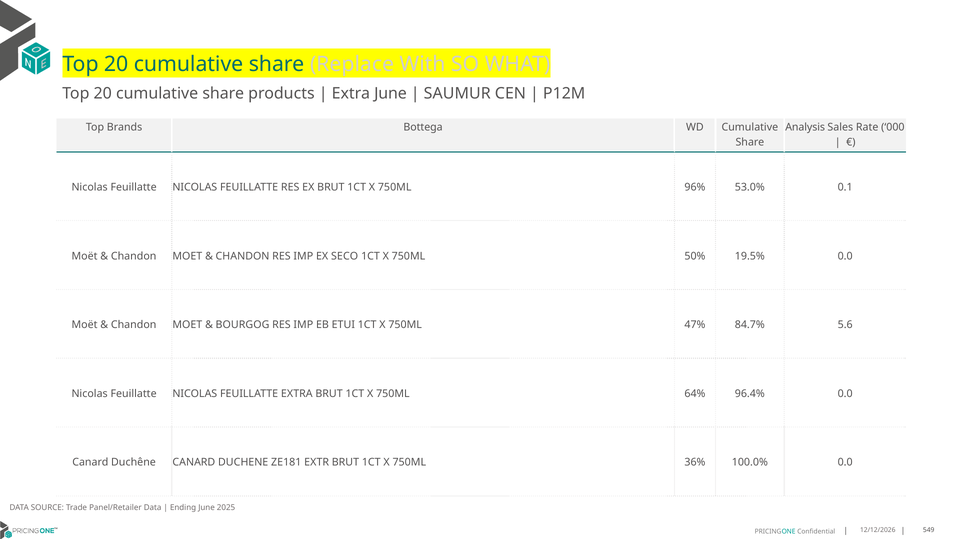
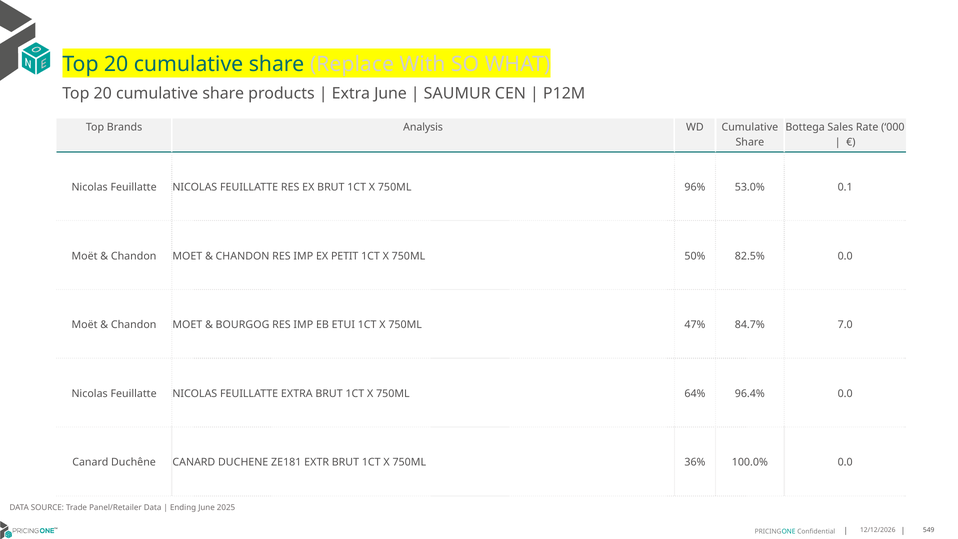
Bottega: Bottega -> Analysis
Analysis: Analysis -> Bottega
SECO: SECO -> PETIT
19.5%: 19.5% -> 82.5%
5.6: 5.6 -> 7.0
